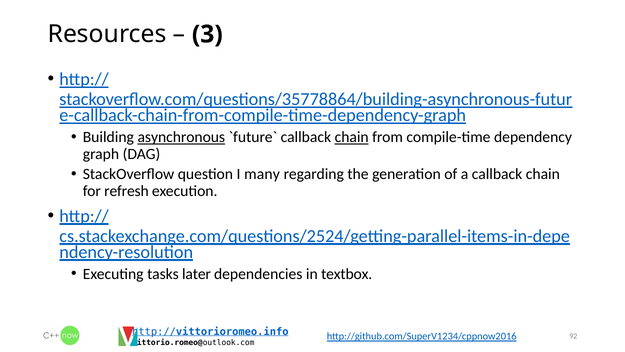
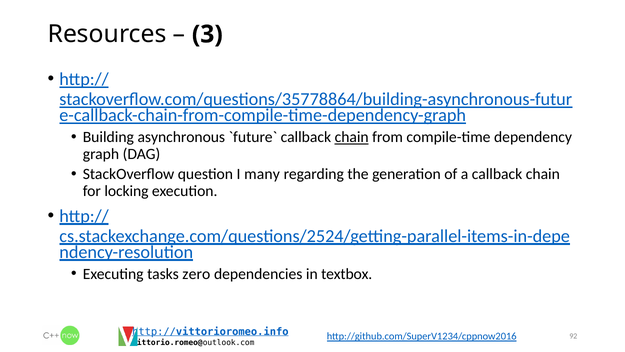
asynchronous underline: present -> none
refresh: refresh -> locking
later: later -> zero
